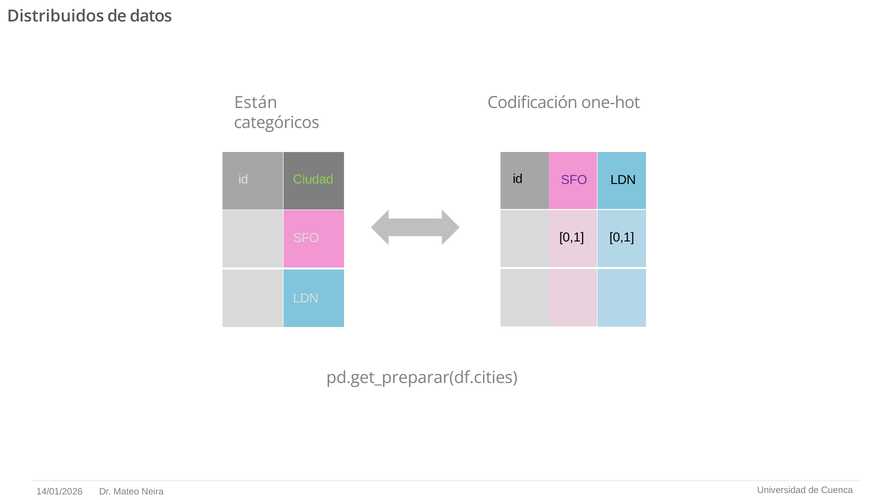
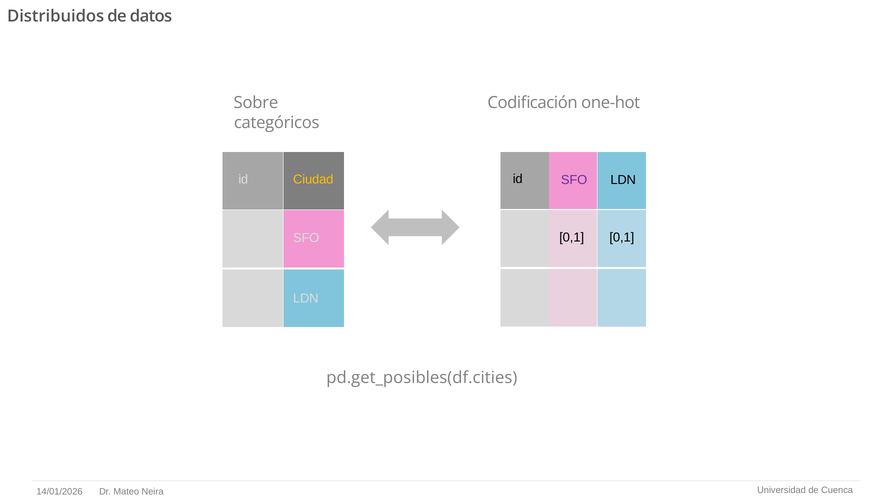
Están: Están -> Sobre
Ciudad colour: light green -> yellow
pd.get_preparar(df.cities: pd.get_preparar(df.cities -> pd.get_posibles(df.cities
